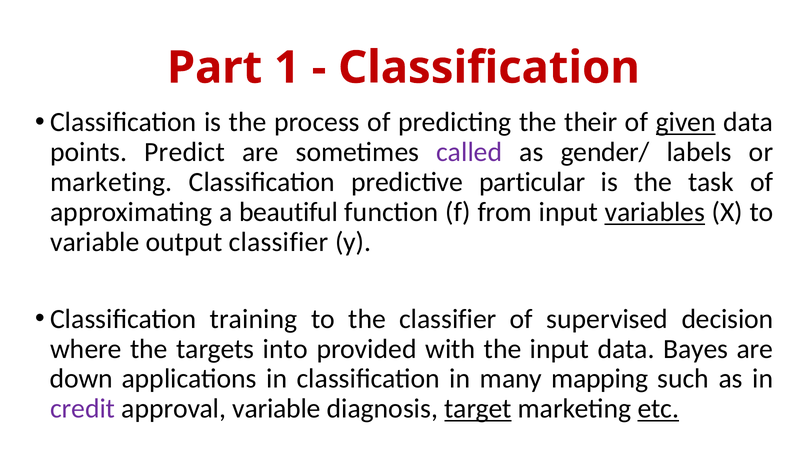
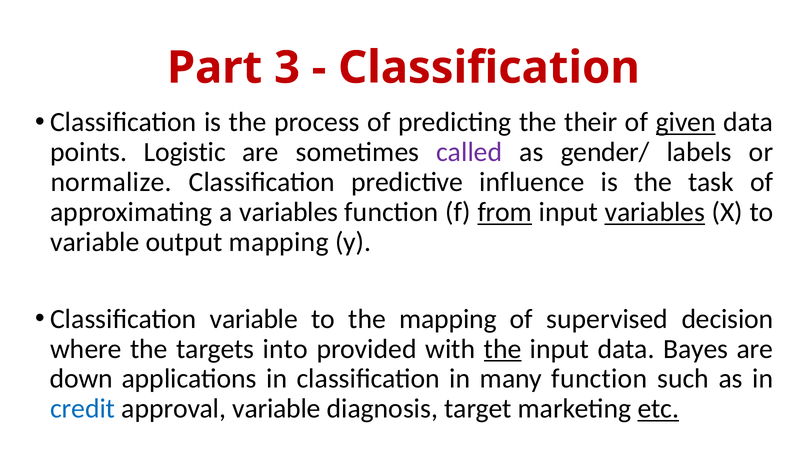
1: 1 -> 3
Predict: Predict -> Logistic
marketing at (111, 182): marketing -> normalize
particular: particular -> influence
a beautiful: beautiful -> variables
from underline: none -> present
output classifier: classifier -> mapping
Classification training: training -> variable
the classifier: classifier -> mapping
the at (503, 349) underline: none -> present
many mapping: mapping -> function
credit colour: purple -> blue
target underline: present -> none
